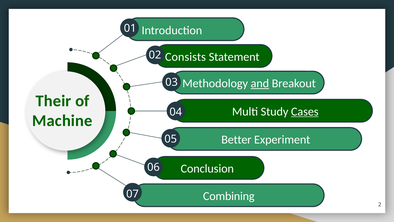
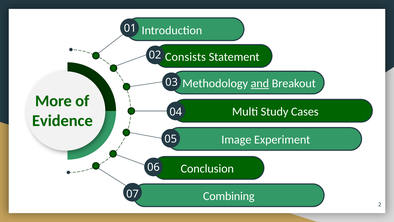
Their: Their -> More
Cases underline: present -> none
Machine: Machine -> Evidence
Better: Better -> Image
